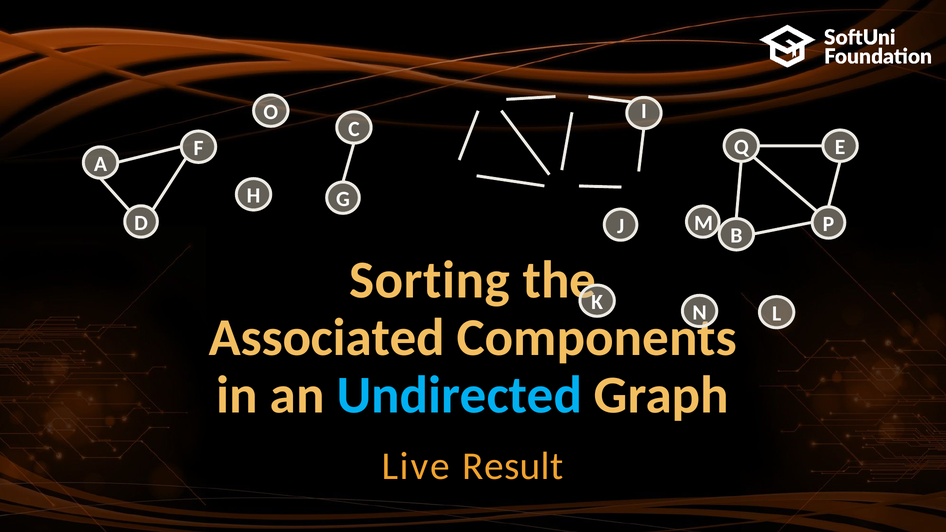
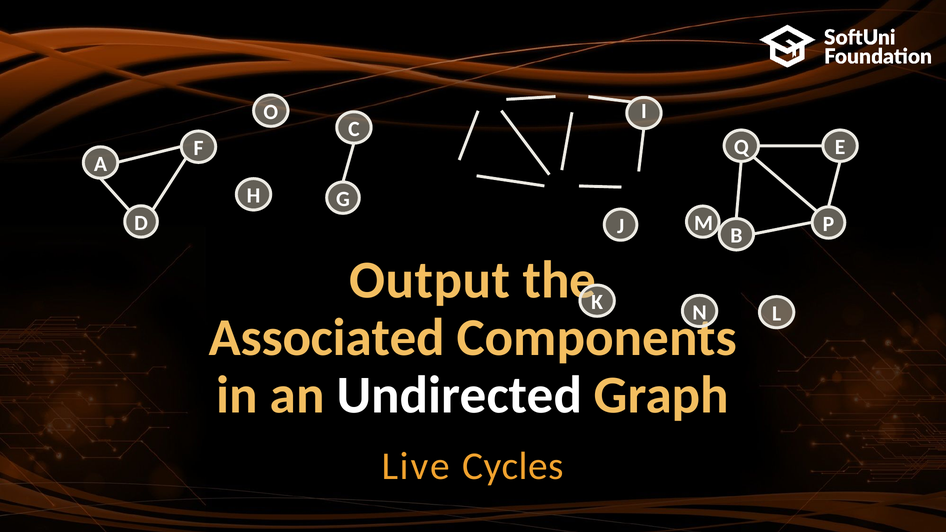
Sorting: Sorting -> Output
Undirected colour: light blue -> white
Result: Result -> Cycles
